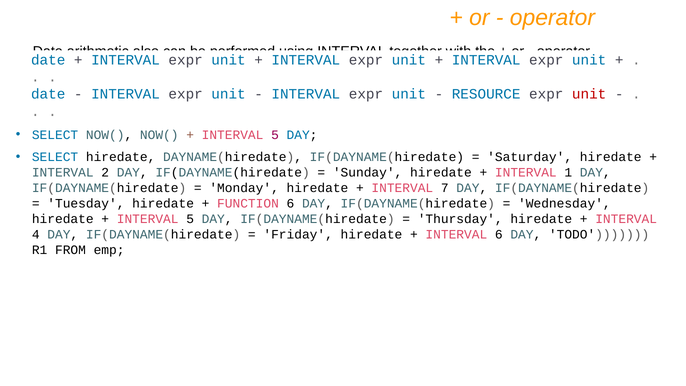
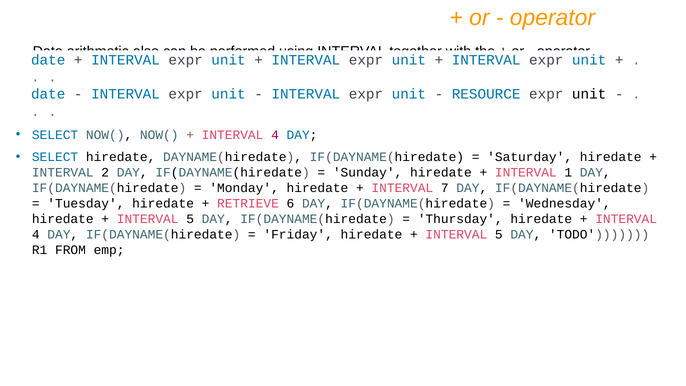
unit at (589, 94) colour: red -> black
5 at (275, 135): 5 -> 4
FUNCTION: FUNCTION -> RETRIEVE
6 at (499, 234): 6 -> 5
